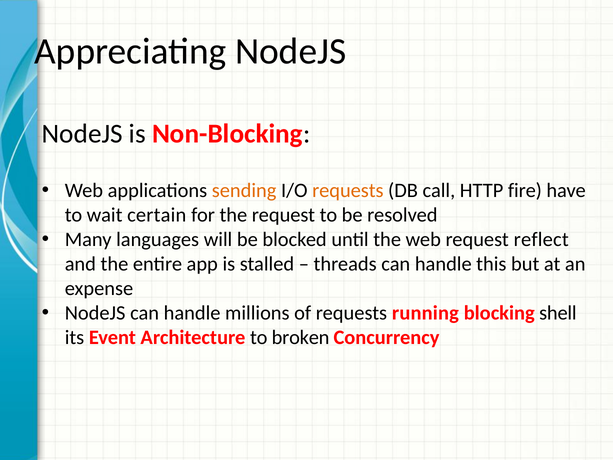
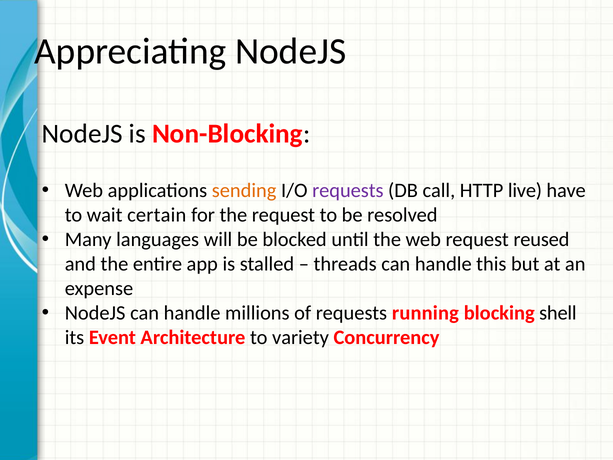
requests at (348, 190) colour: orange -> purple
fire: fire -> live
reflect: reflect -> reused
broken: broken -> variety
